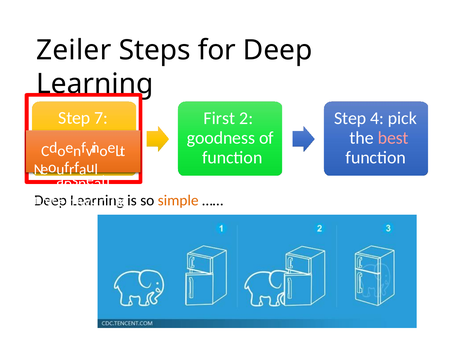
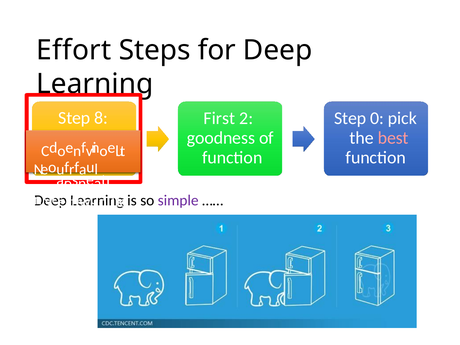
Zeiler: Zeiler -> Effort
7: 7 -> 8
4: 4 -> 0
simple colour: orange -> purple
